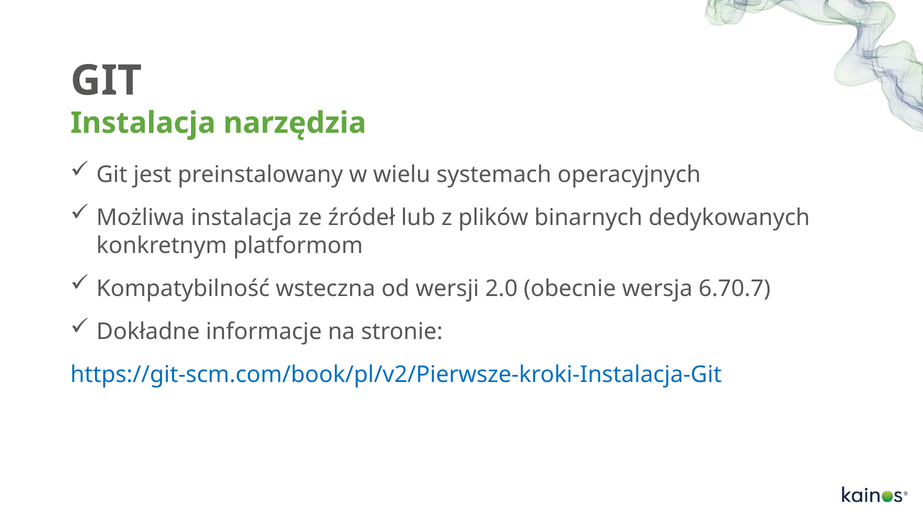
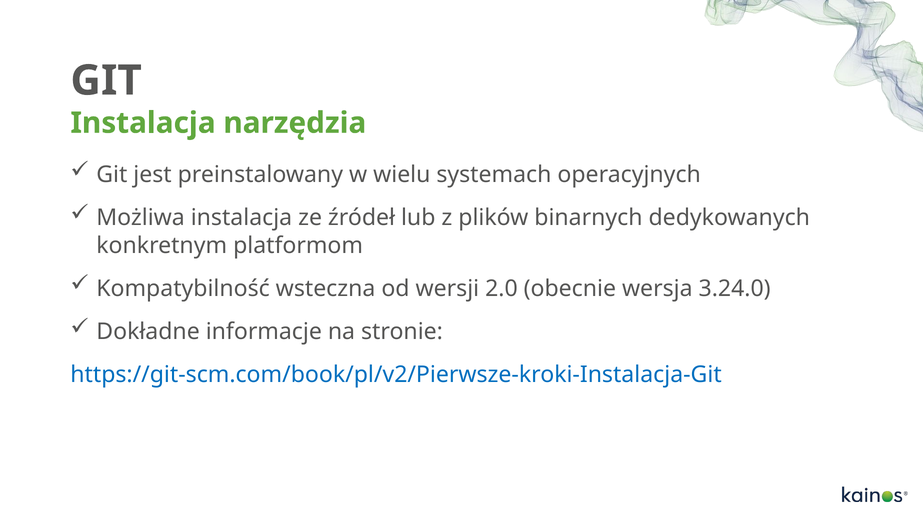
6.70.7: 6.70.7 -> 3.24.0
